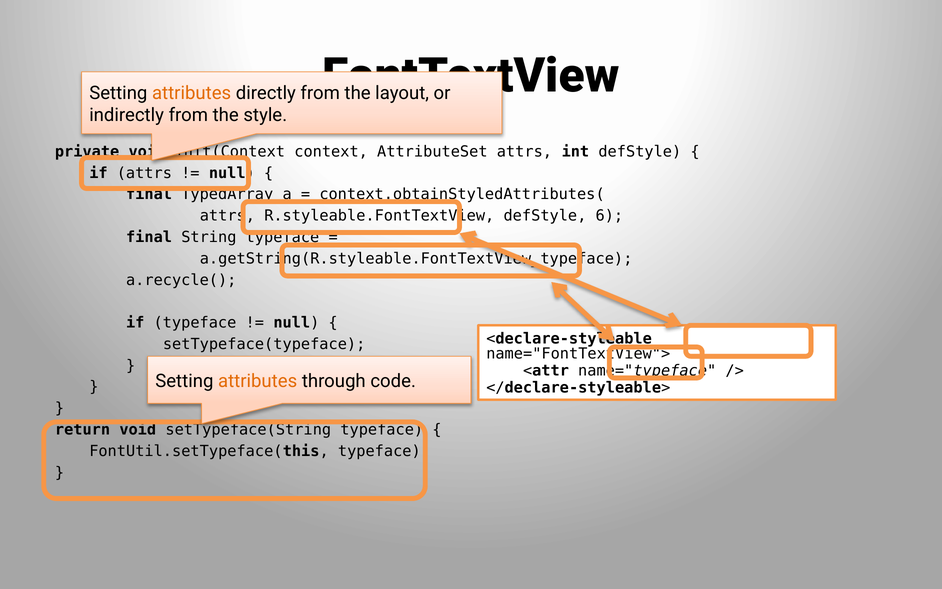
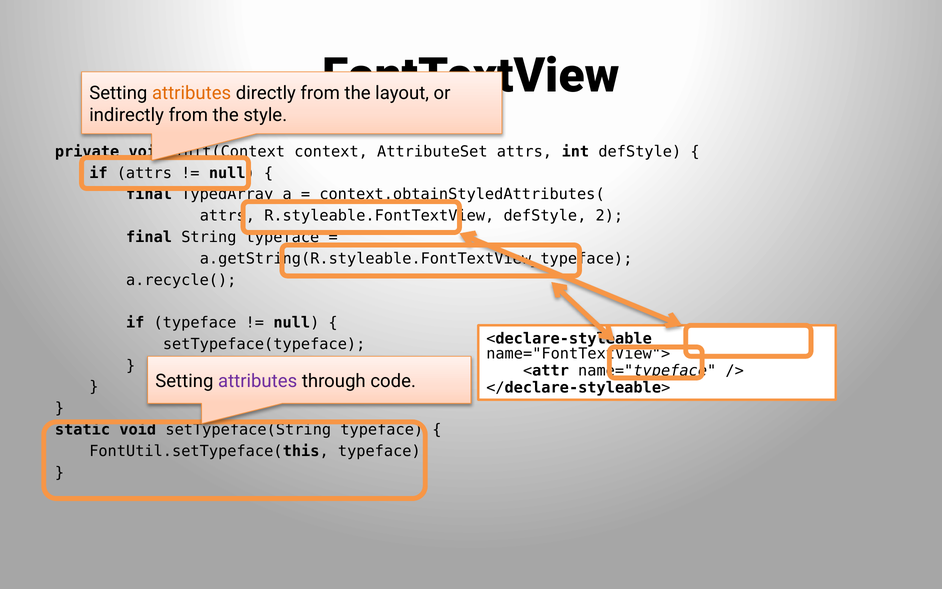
6: 6 -> 2
attributes at (258, 381) colour: orange -> purple
return: return -> static
